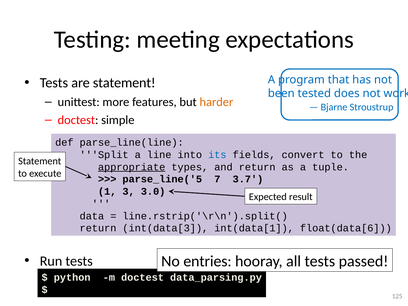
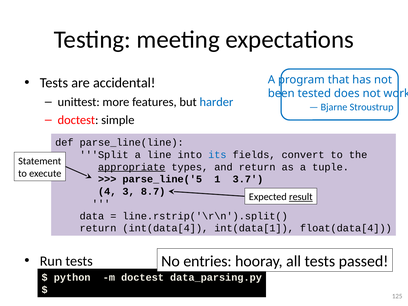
are statement: statement -> accidental
harder colour: orange -> blue
7: 7 -> 1
1: 1 -> 4
3.0: 3.0 -> 8.7
result underline: none -> present
int(data[3: int(data[3 -> int(data[4
float(data[6: float(data[6 -> float(data[4
